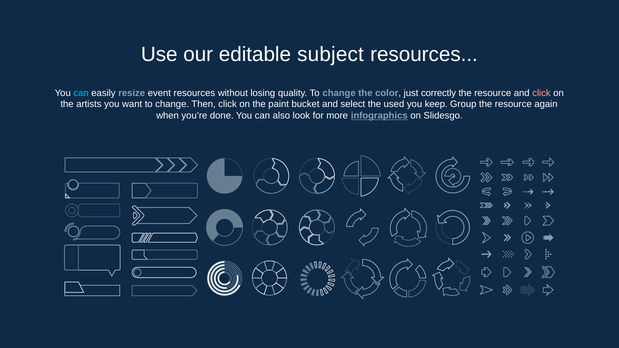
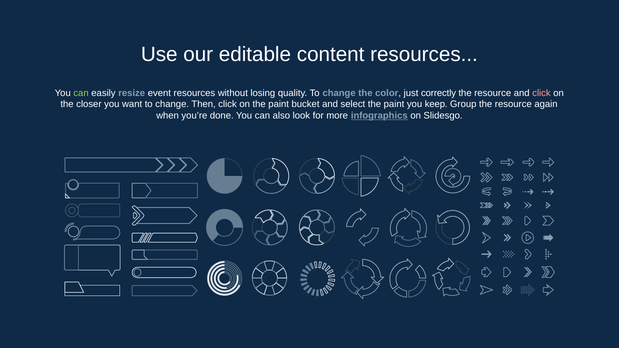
subject: subject -> content
can at (81, 93) colour: light blue -> light green
artists: artists -> closer
select the used: used -> paint
